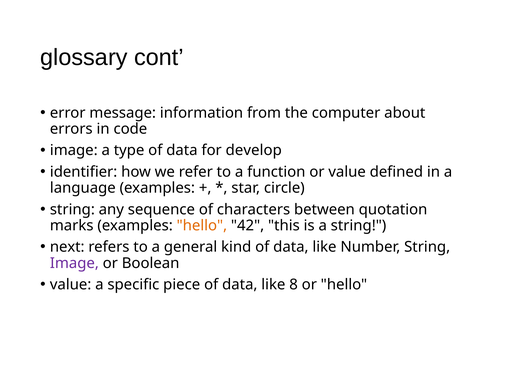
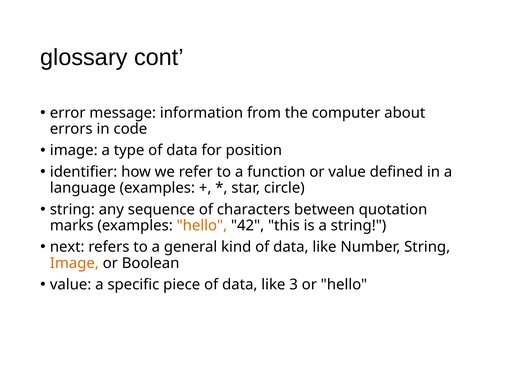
develop: develop -> position
Image at (74, 263) colour: purple -> orange
8: 8 -> 3
